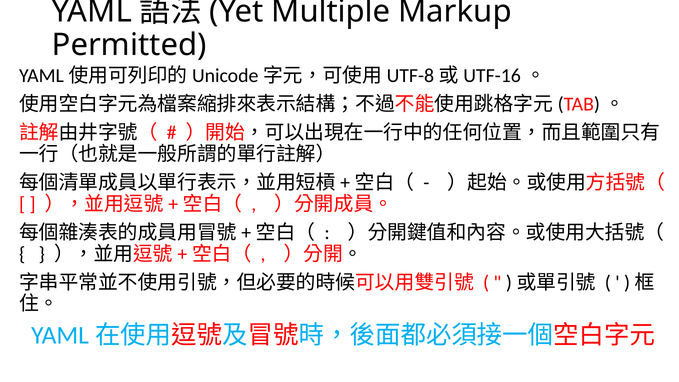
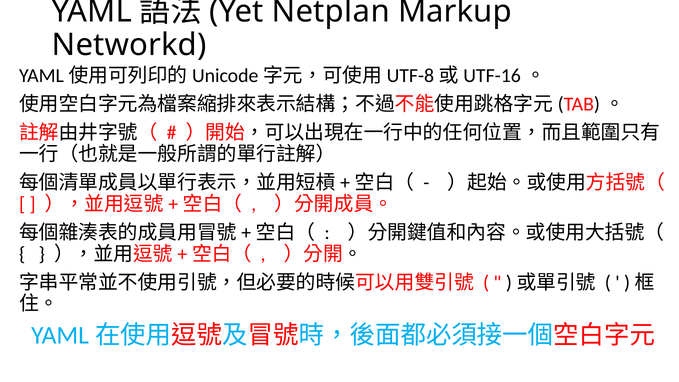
Multiple: Multiple -> Netplan
Permitted: Permitted -> Networkd
